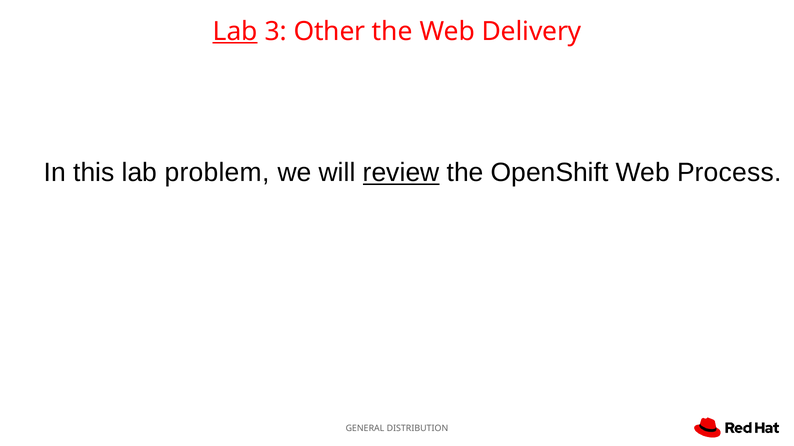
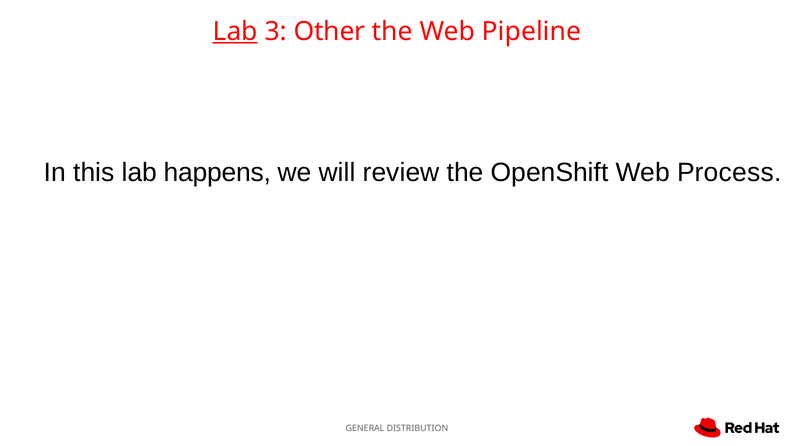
Delivery: Delivery -> Pipeline
problem: problem -> happens
review underline: present -> none
